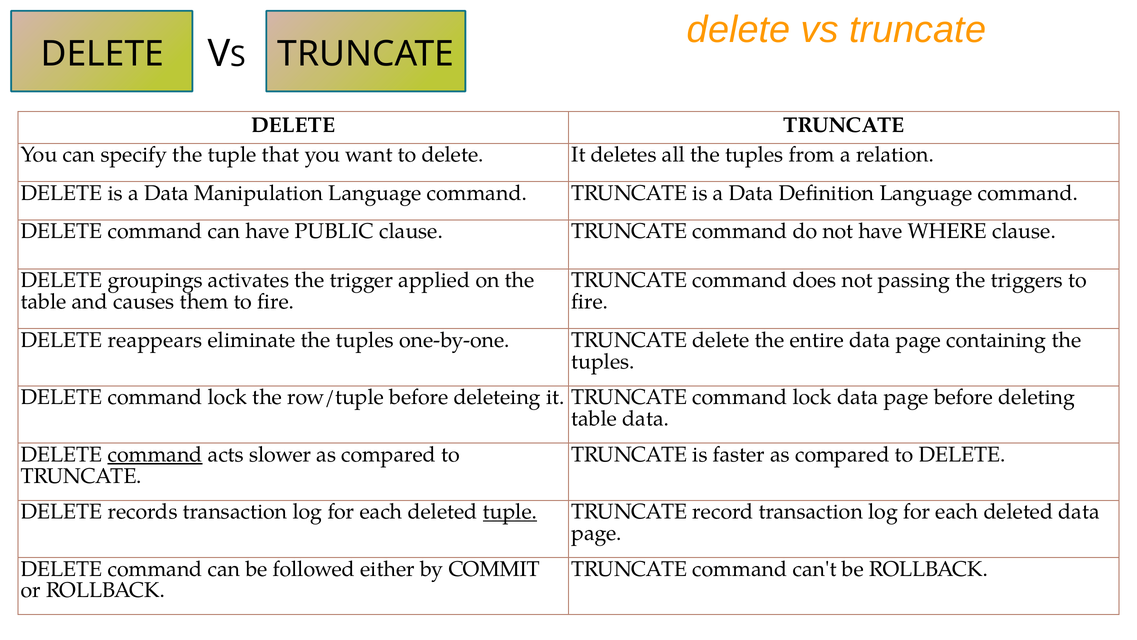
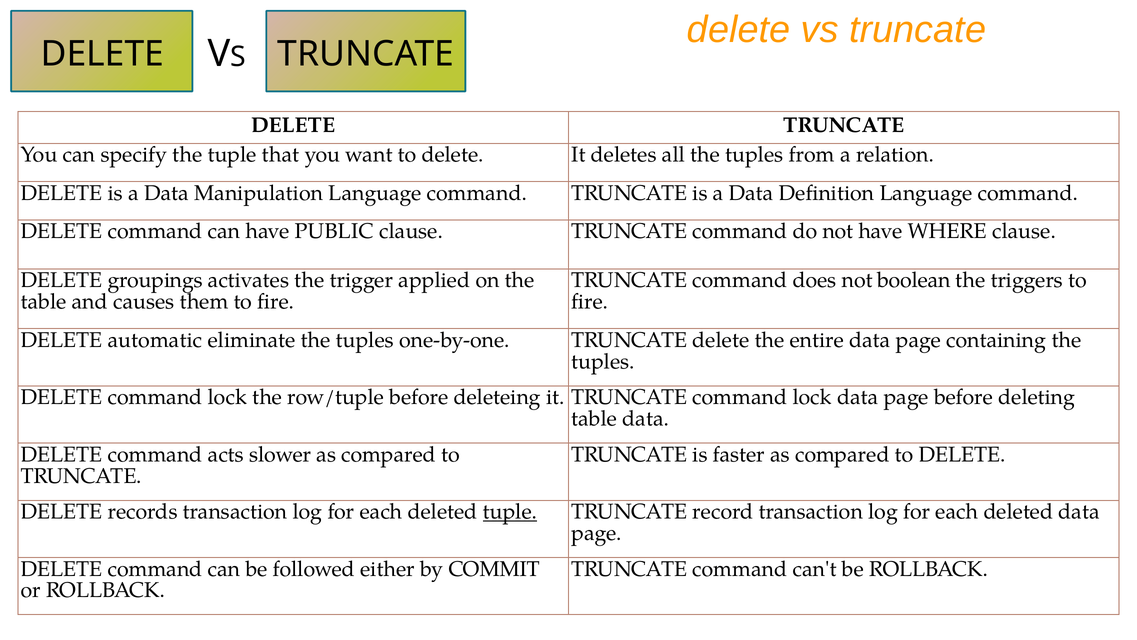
passing: passing -> boolean
reappears: reappears -> automatic
command at (155, 454) underline: present -> none
